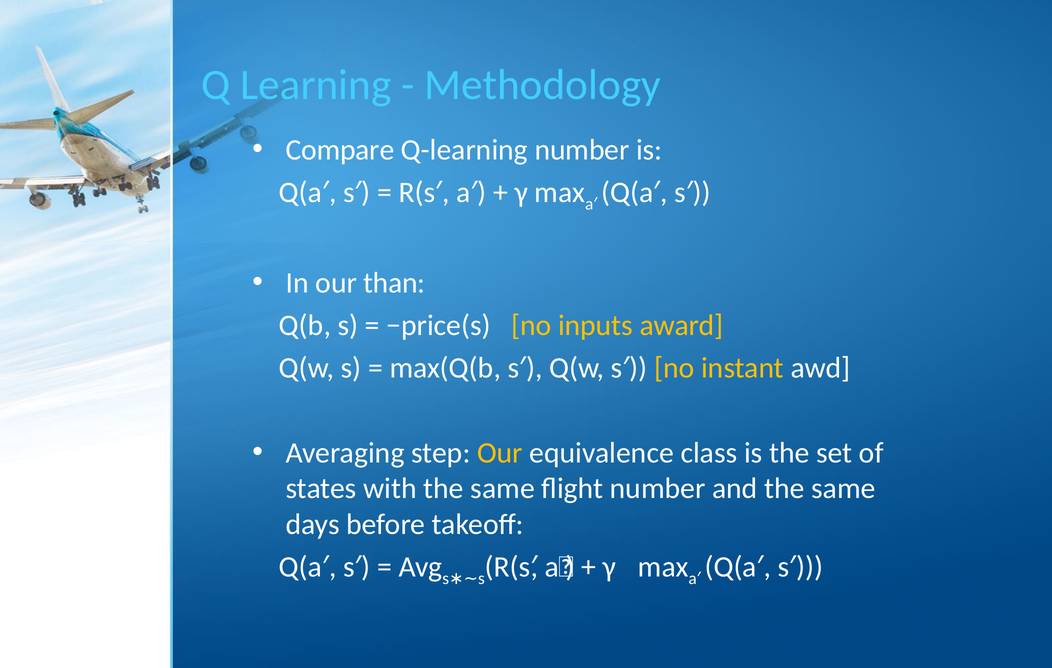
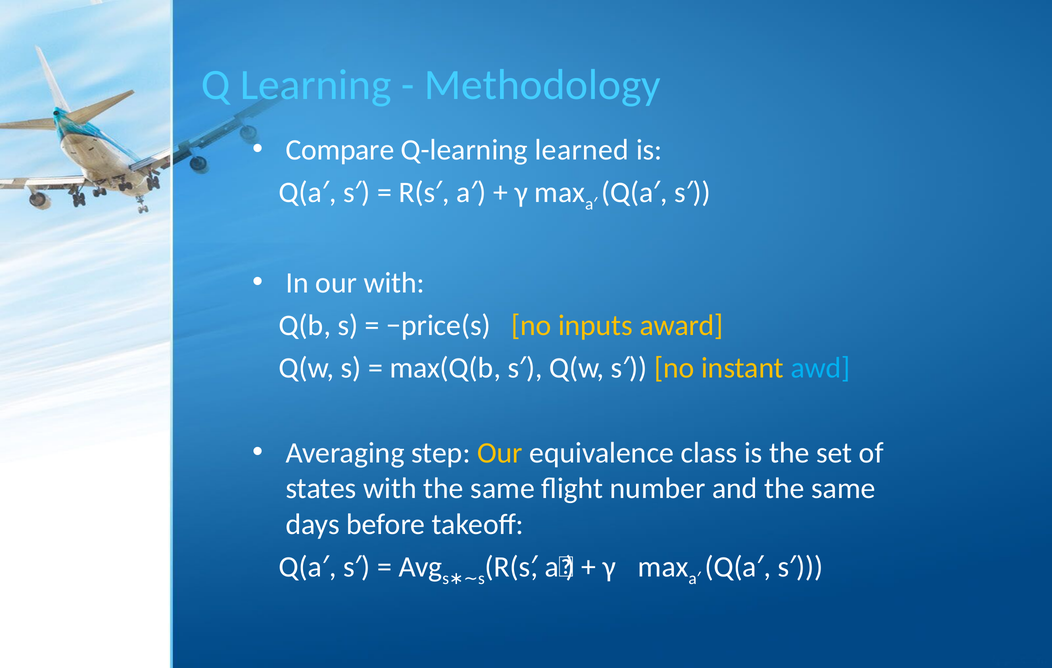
Q-learning number: number -> learned
our than: than -> with
awd colour: white -> light blue
